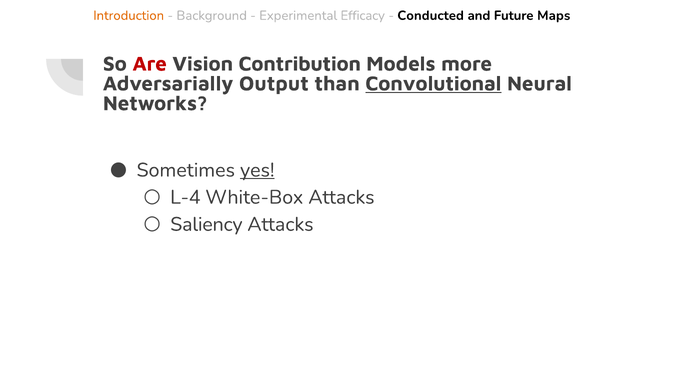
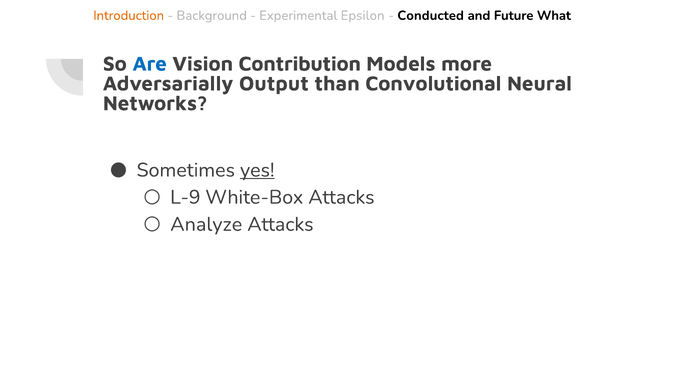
Efficacy: Efficacy -> Epsilon
Maps: Maps -> What
Are colour: red -> blue
Convolutional underline: present -> none
L-4: L-4 -> L-9
Saliency: Saliency -> Analyze
